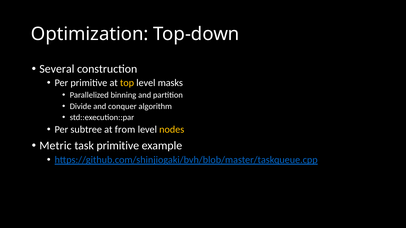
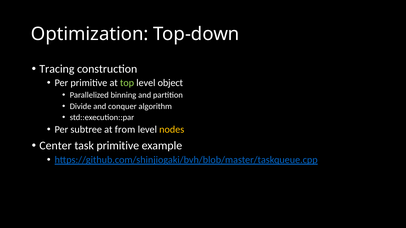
Several: Several -> Tracing
top colour: yellow -> light green
masks: masks -> object
Metric: Metric -> Center
